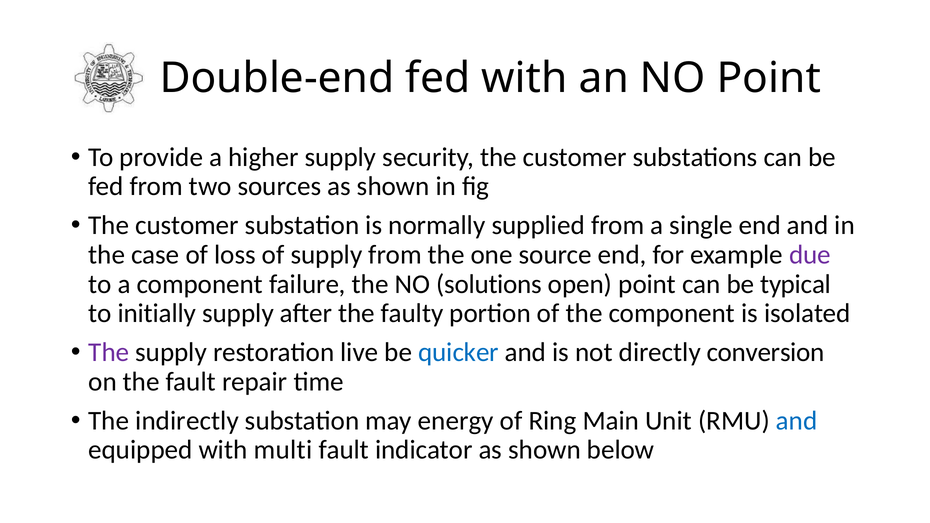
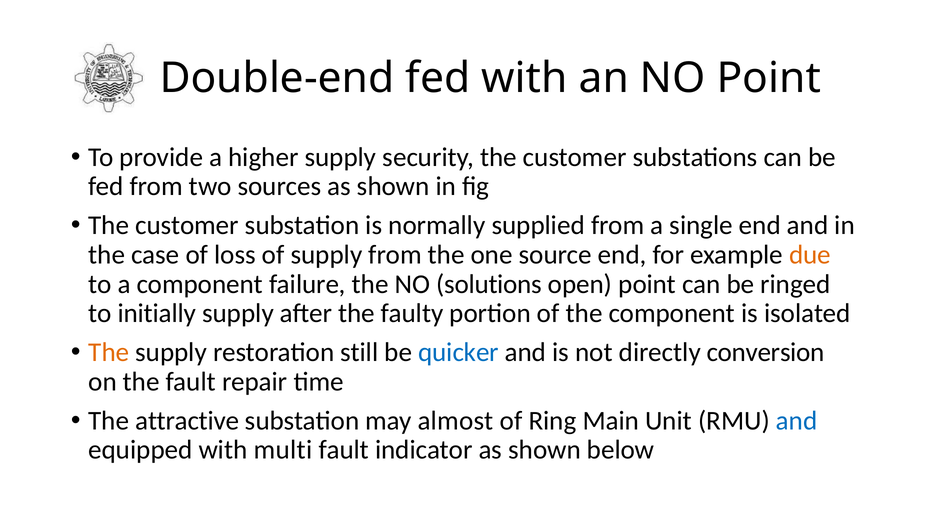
due colour: purple -> orange
typical: typical -> ringed
The at (109, 352) colour: purple -> orange
live: live -> still
indirectly: indirectly -> attractive
energy: energy -> almost
